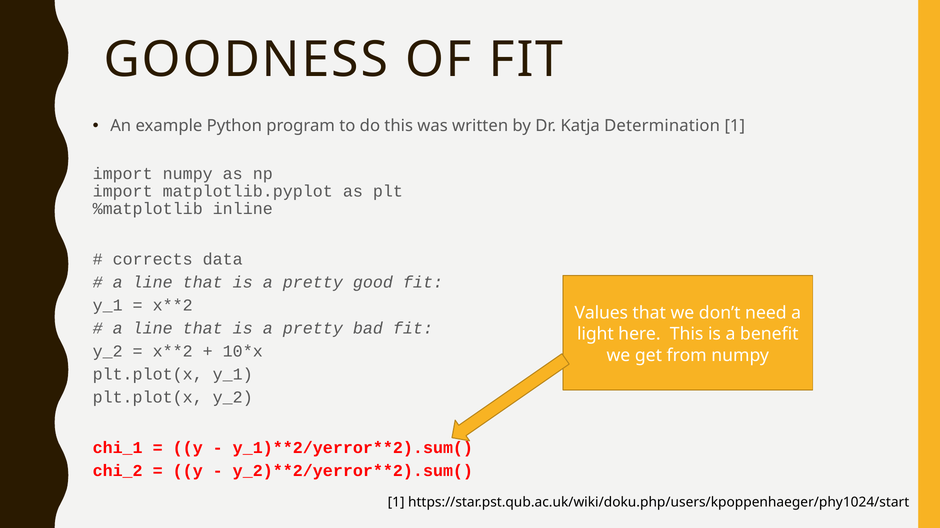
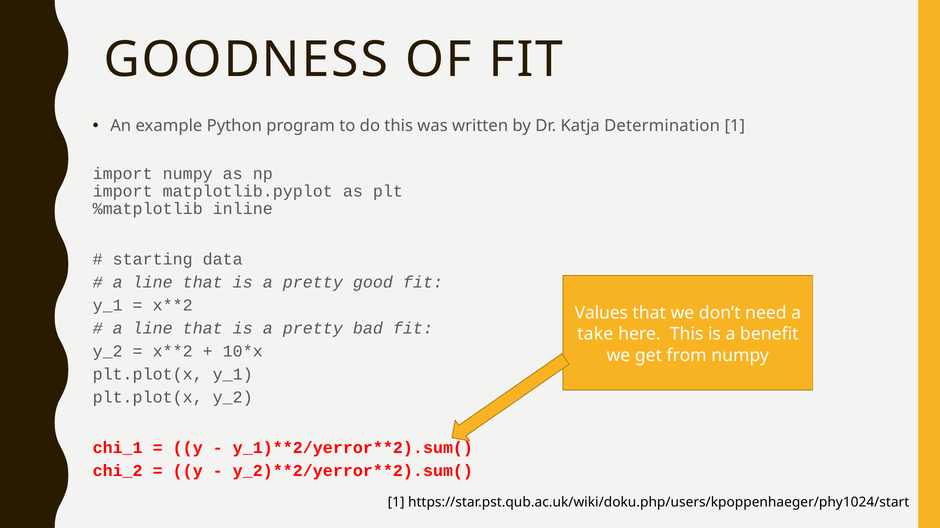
corrects: corrects -> starting
light: light -> take
